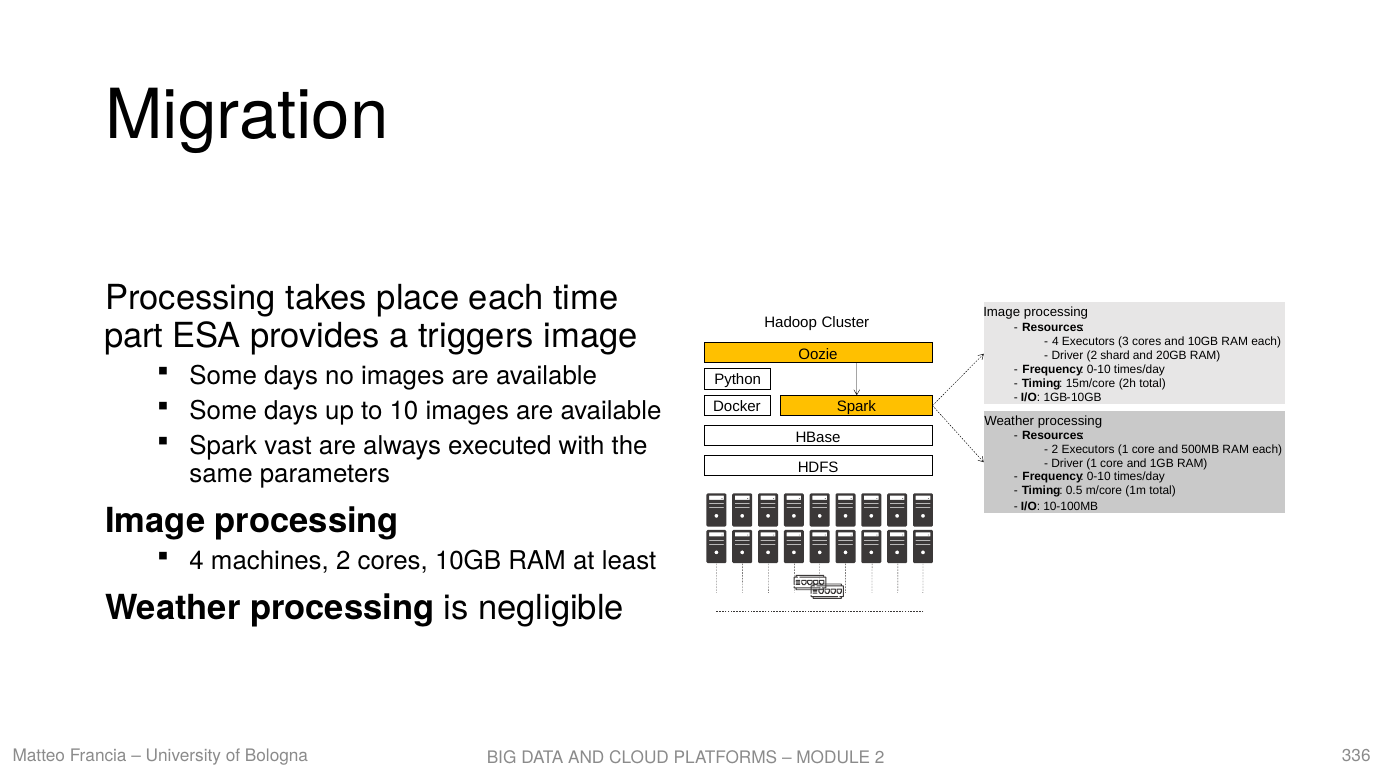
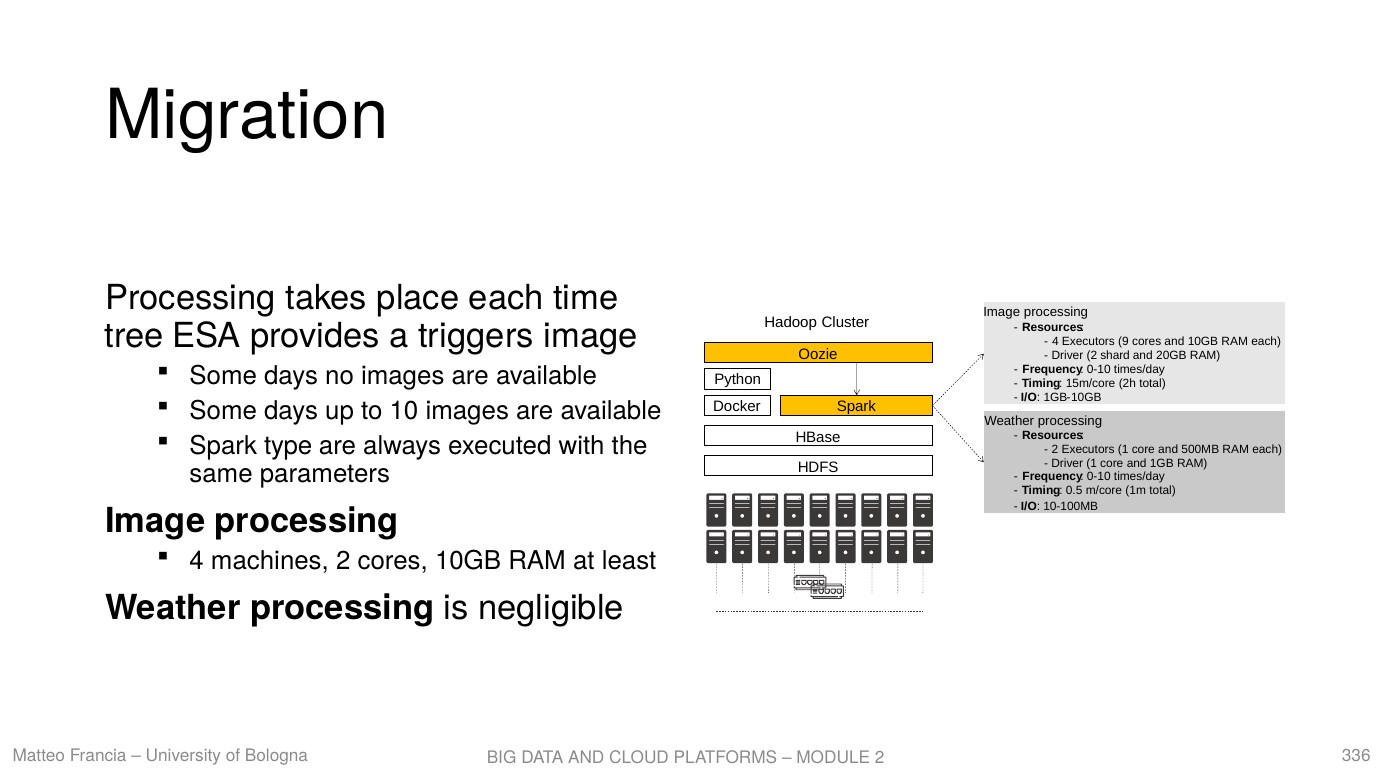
part: part -> tree
3: 3 -> 9
vast: vast -> type
